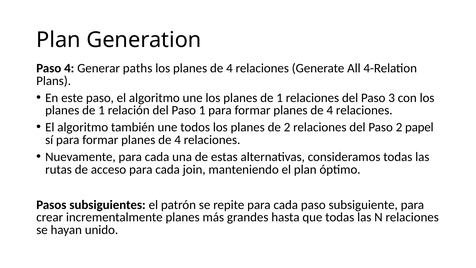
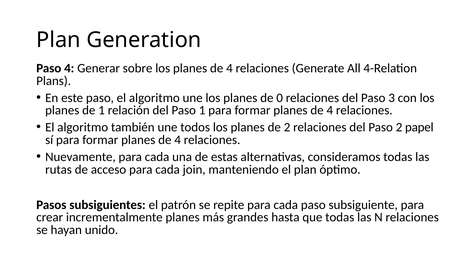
paths: paths -> sobre
1 at (280, 98): 1 -> 0
